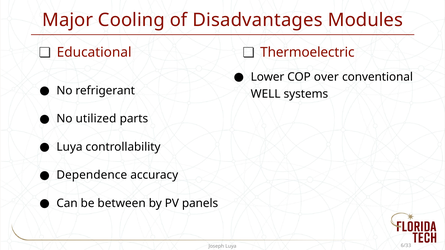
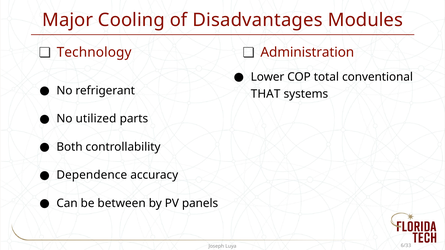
Educational: Educational -> Technology
Thermoelectric: Thermoelectric -> Administration
over: over -> total
WELL: WELL -> THAT
Luya at (70, 147): Luya -> Both
